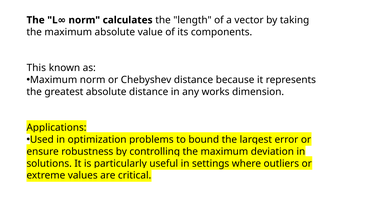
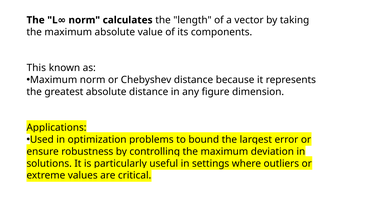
works: works -> figure
